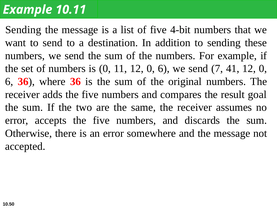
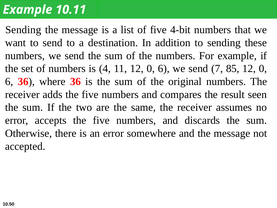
is 0: 0 -> 4
41: 41 -> 85
goal: goal -> seen
